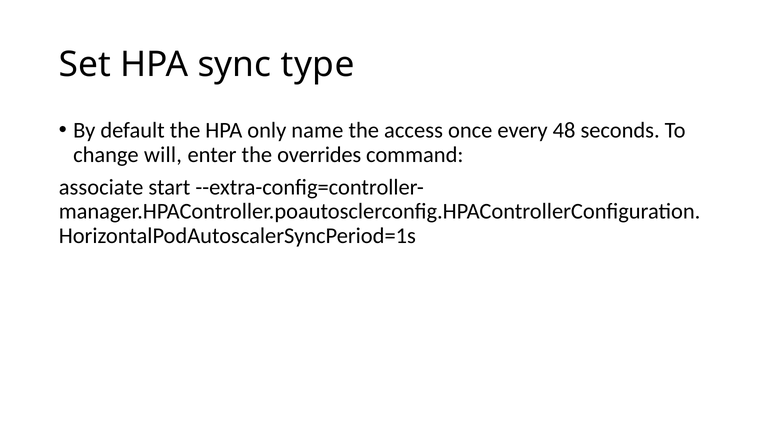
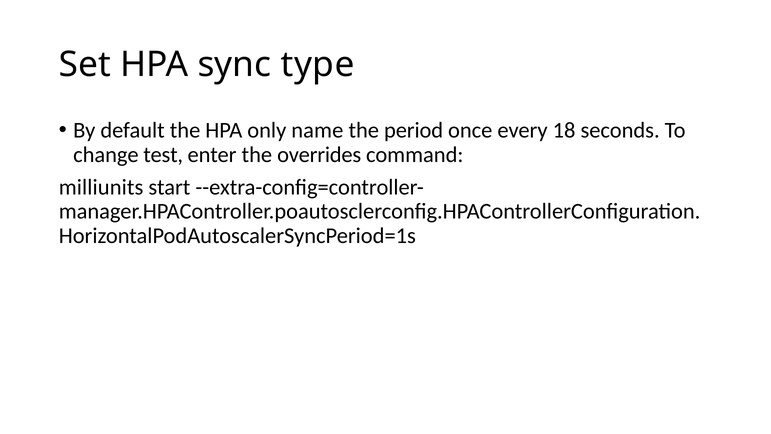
access: access -> period
48: 48 -> 18
will: will -> test
associate: associate -> milliunits
